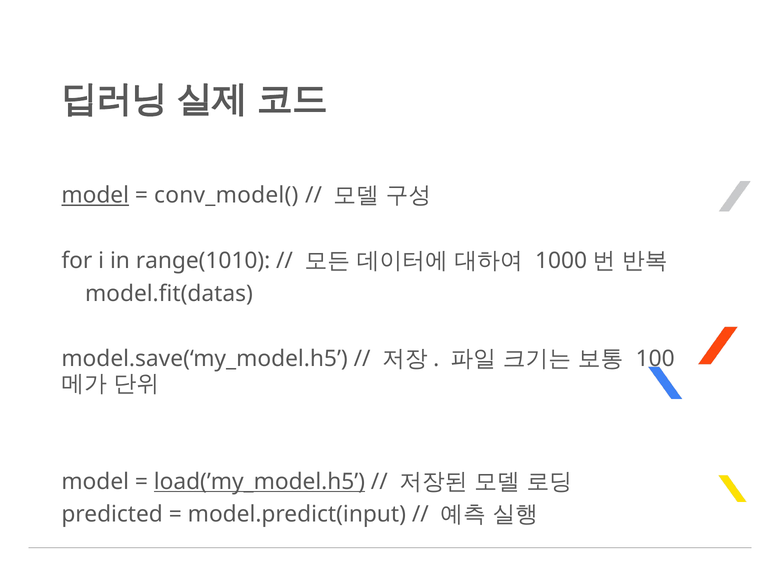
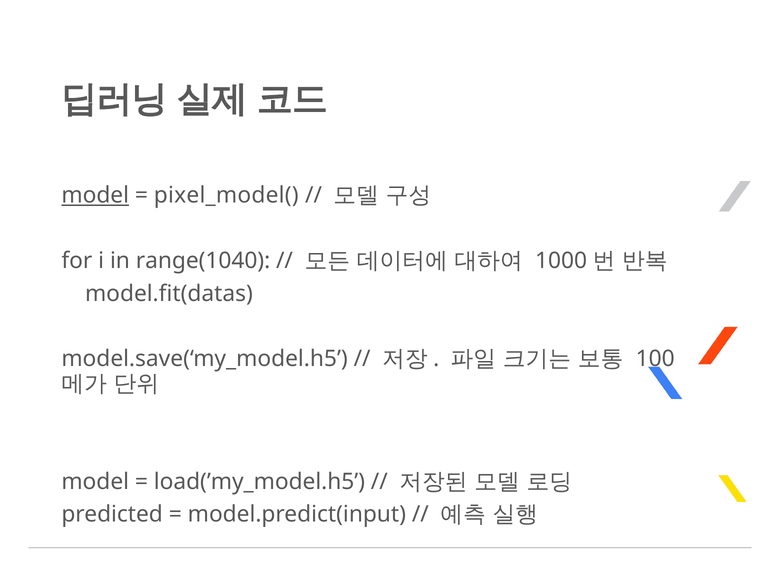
conv_model(: conv_model( -> pixel_model(
range(1010: range(1010 -> range(1040
load(’my_model.h5 underline: present -> none
